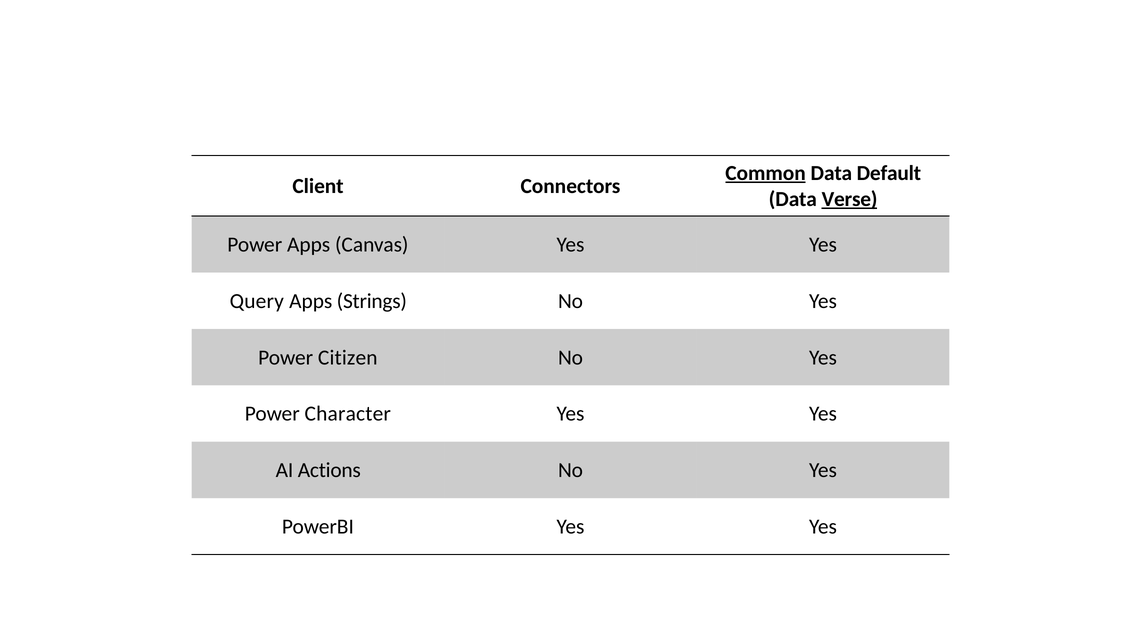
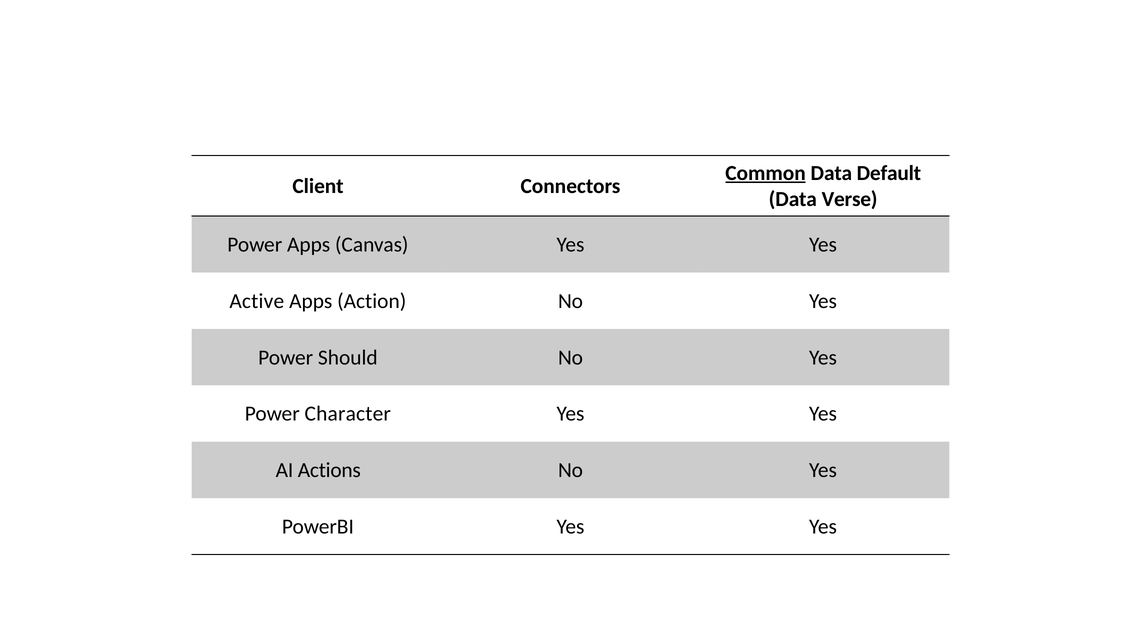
Verse underline: present -> none
Query: Query -> Active
Strings: Strings -> Action
Citizen: Citizen -> Should
